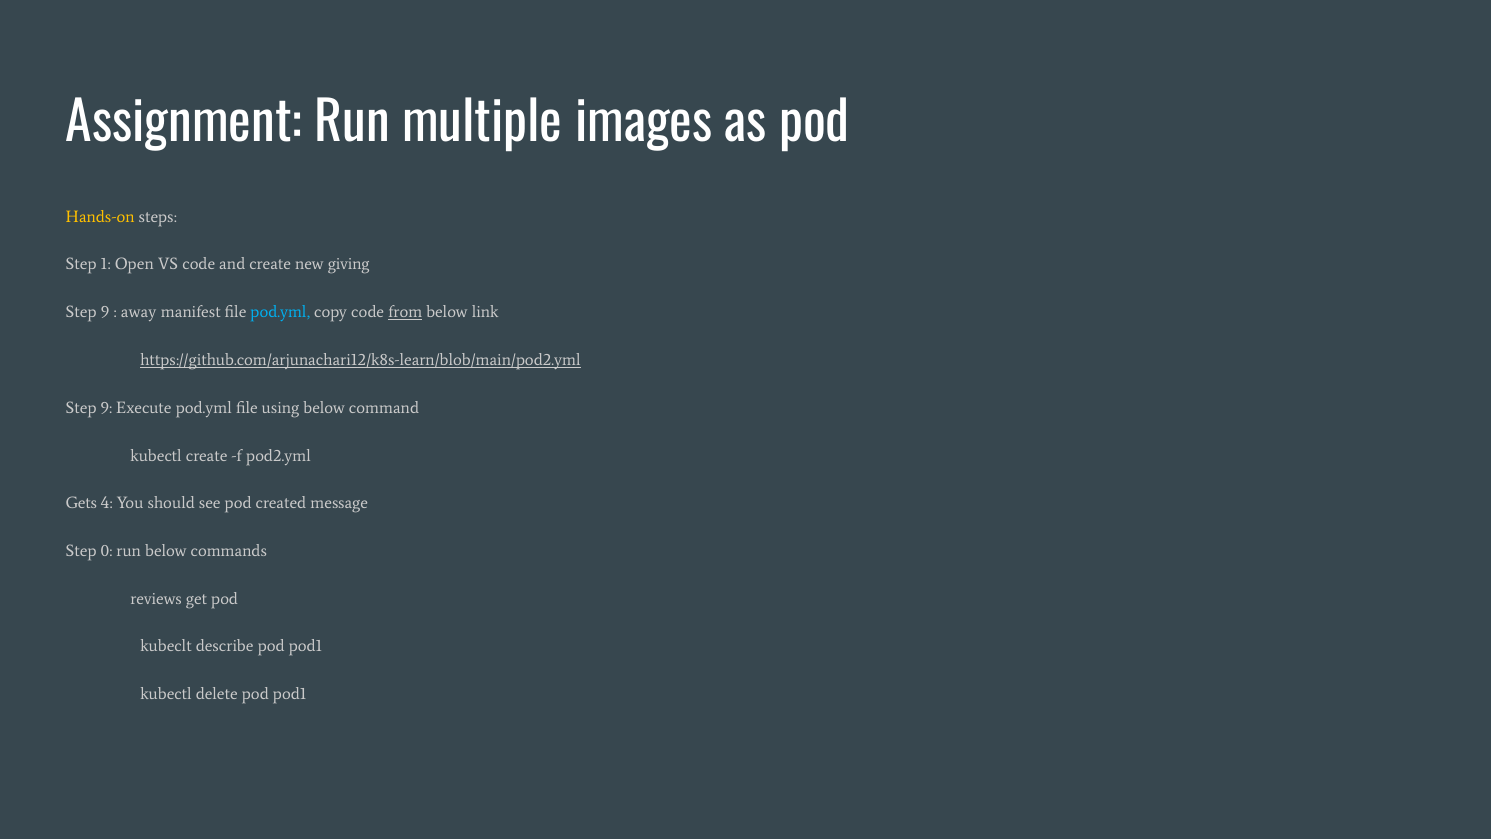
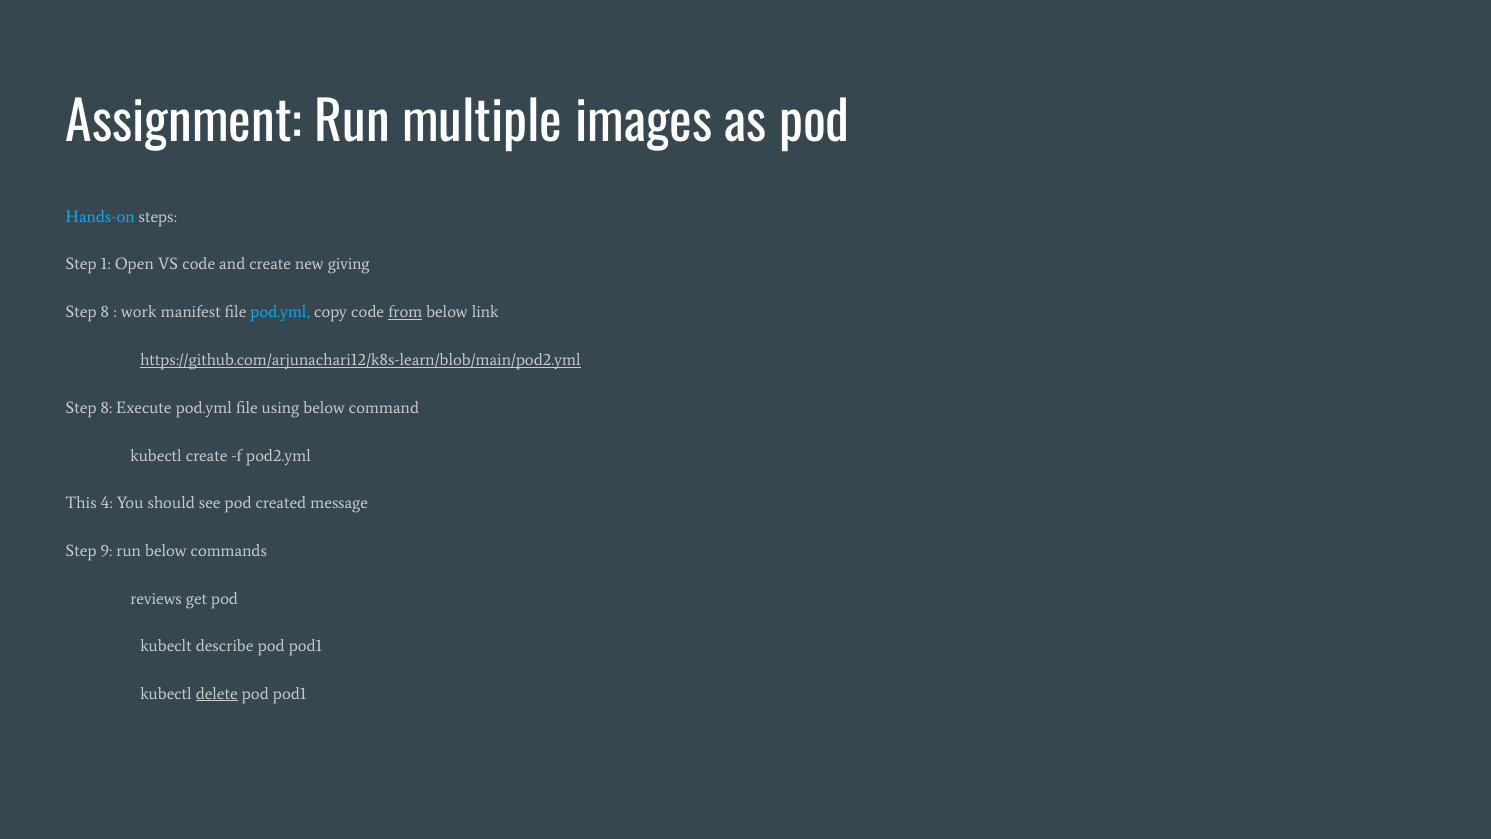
Hands-on colour: yellow -> light blue
9 at (105, 312): 9 -> 8
away: away -> work
9 at (106, 408): 9 -> 8
Gets: Gets -> This
0: 0 -> 9
delete underline: none -> present
